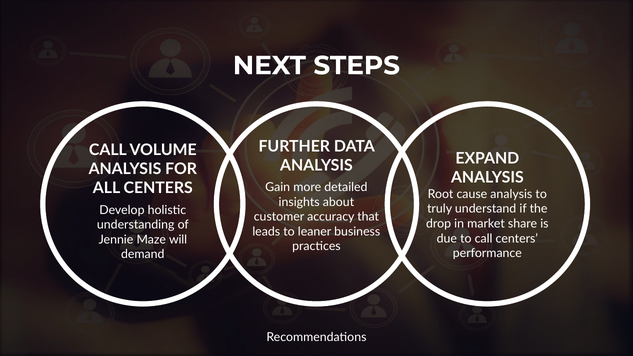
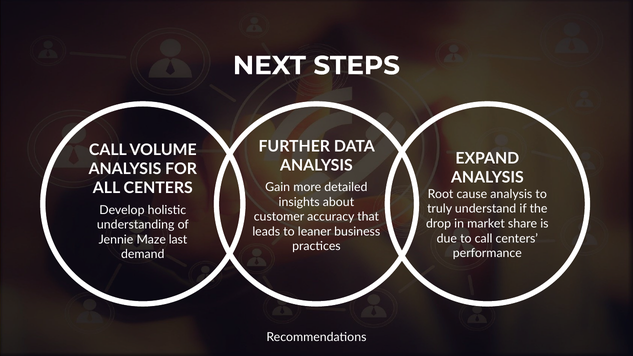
will: will -> last
